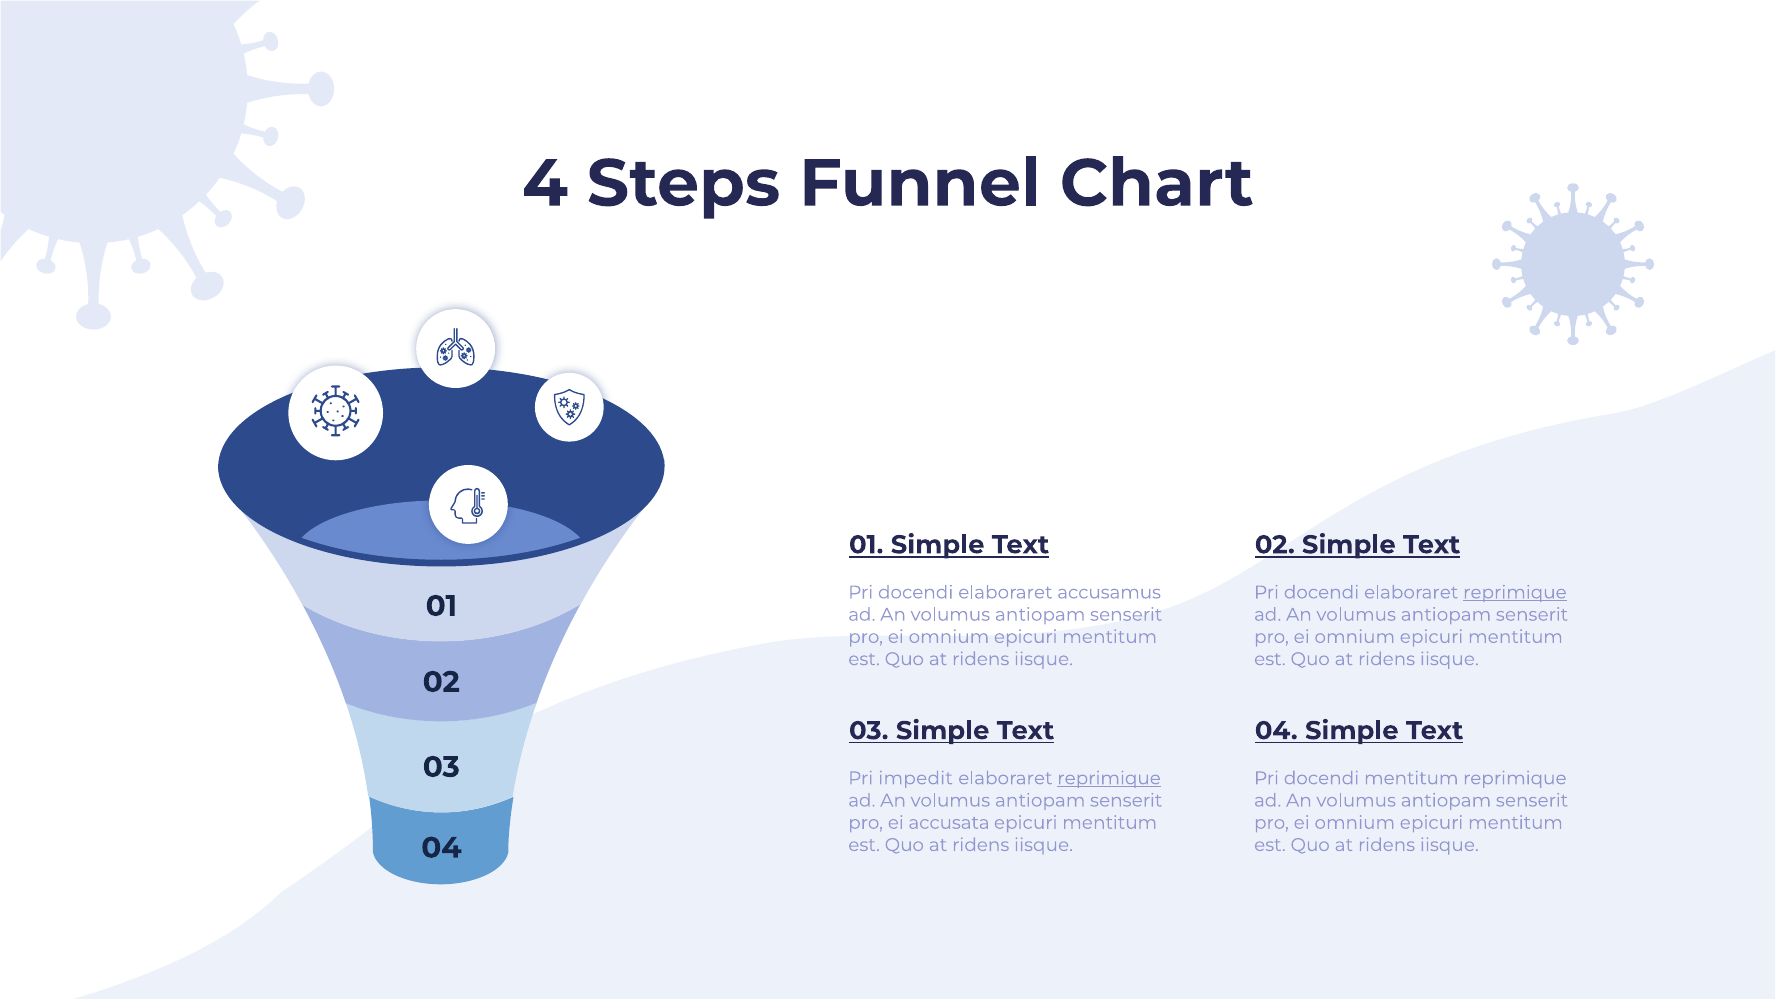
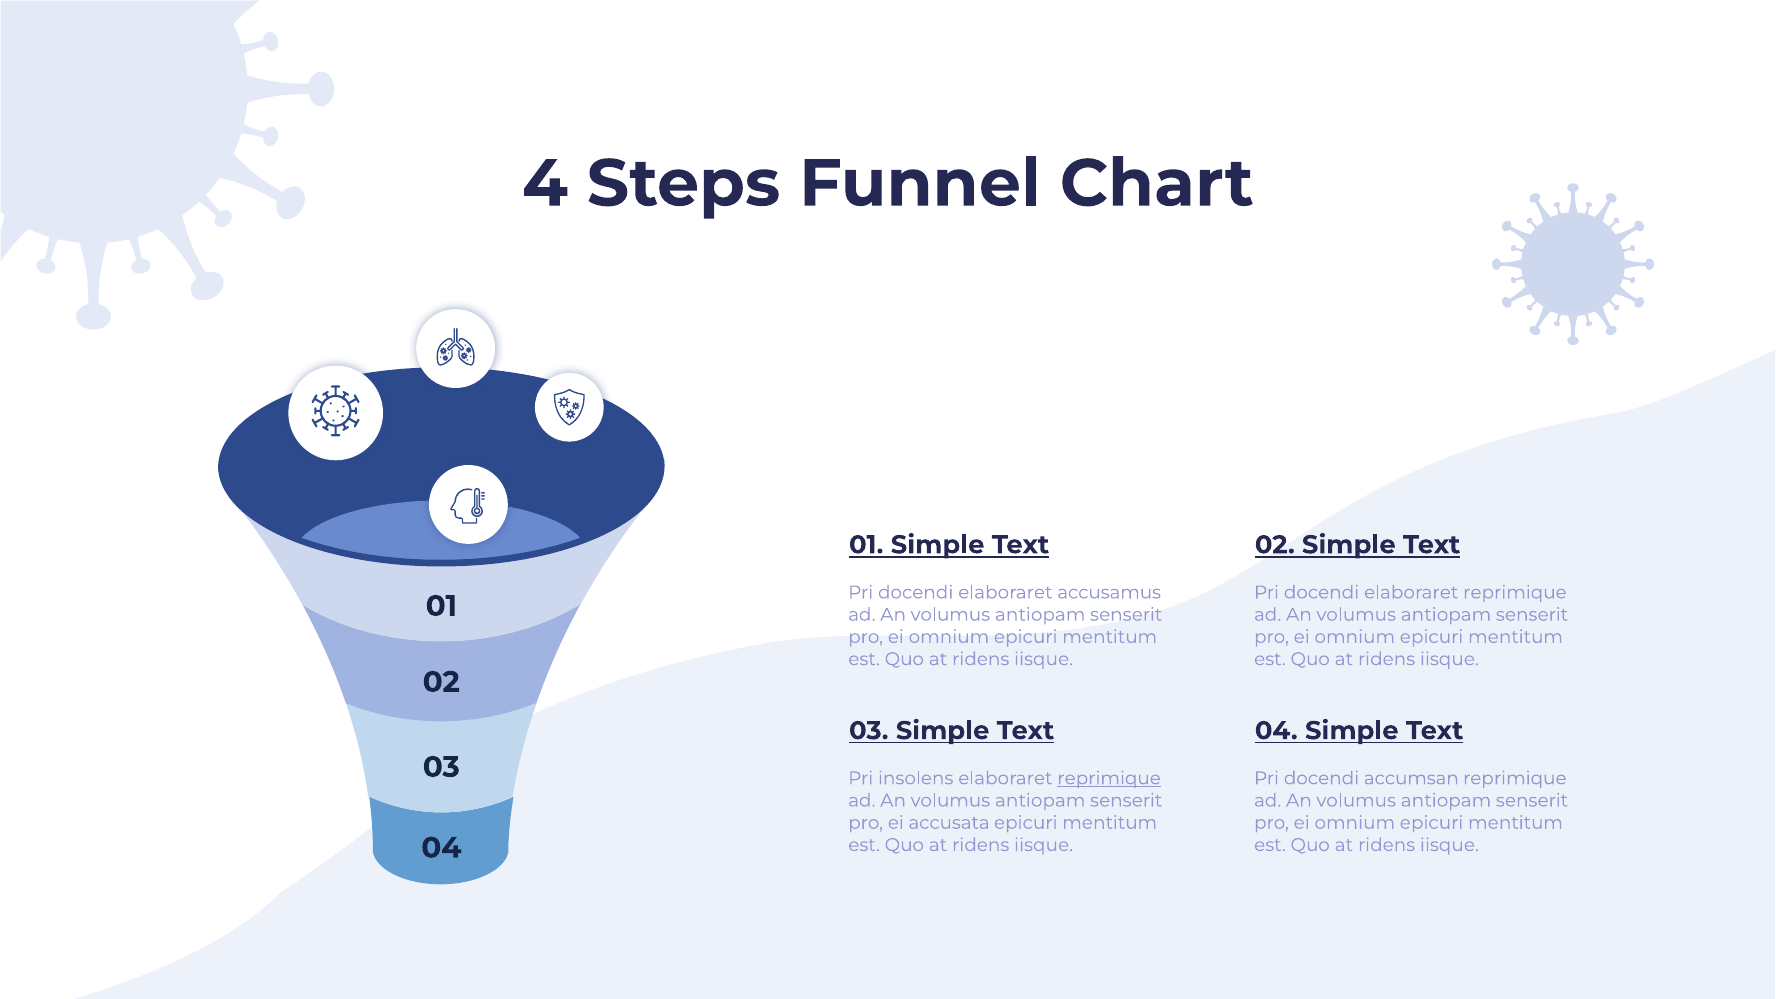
reprimique at (1515, 592) underline: present -> none
impedit: impedit -> insolens
docendi mentitum: mentitum -> accumsan
